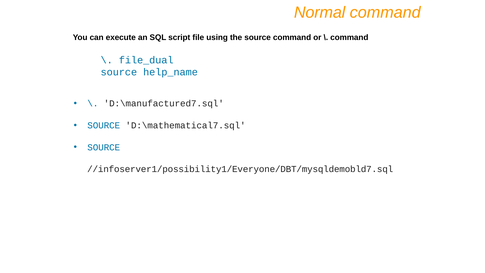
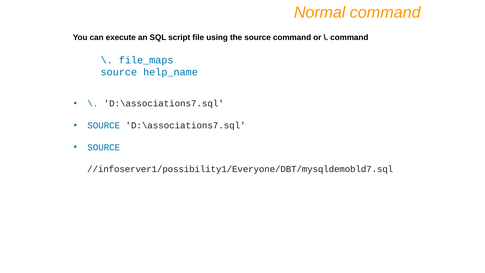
file_dual: file_dual -> file_maps
D:\manufactured7.sql at (164, 104): D:\manufactured7.sql -> D:\associations7.sql
SOURCE D:\mathematical7.sql: D:\mathematical7.sql -> D:\associations7.sql
